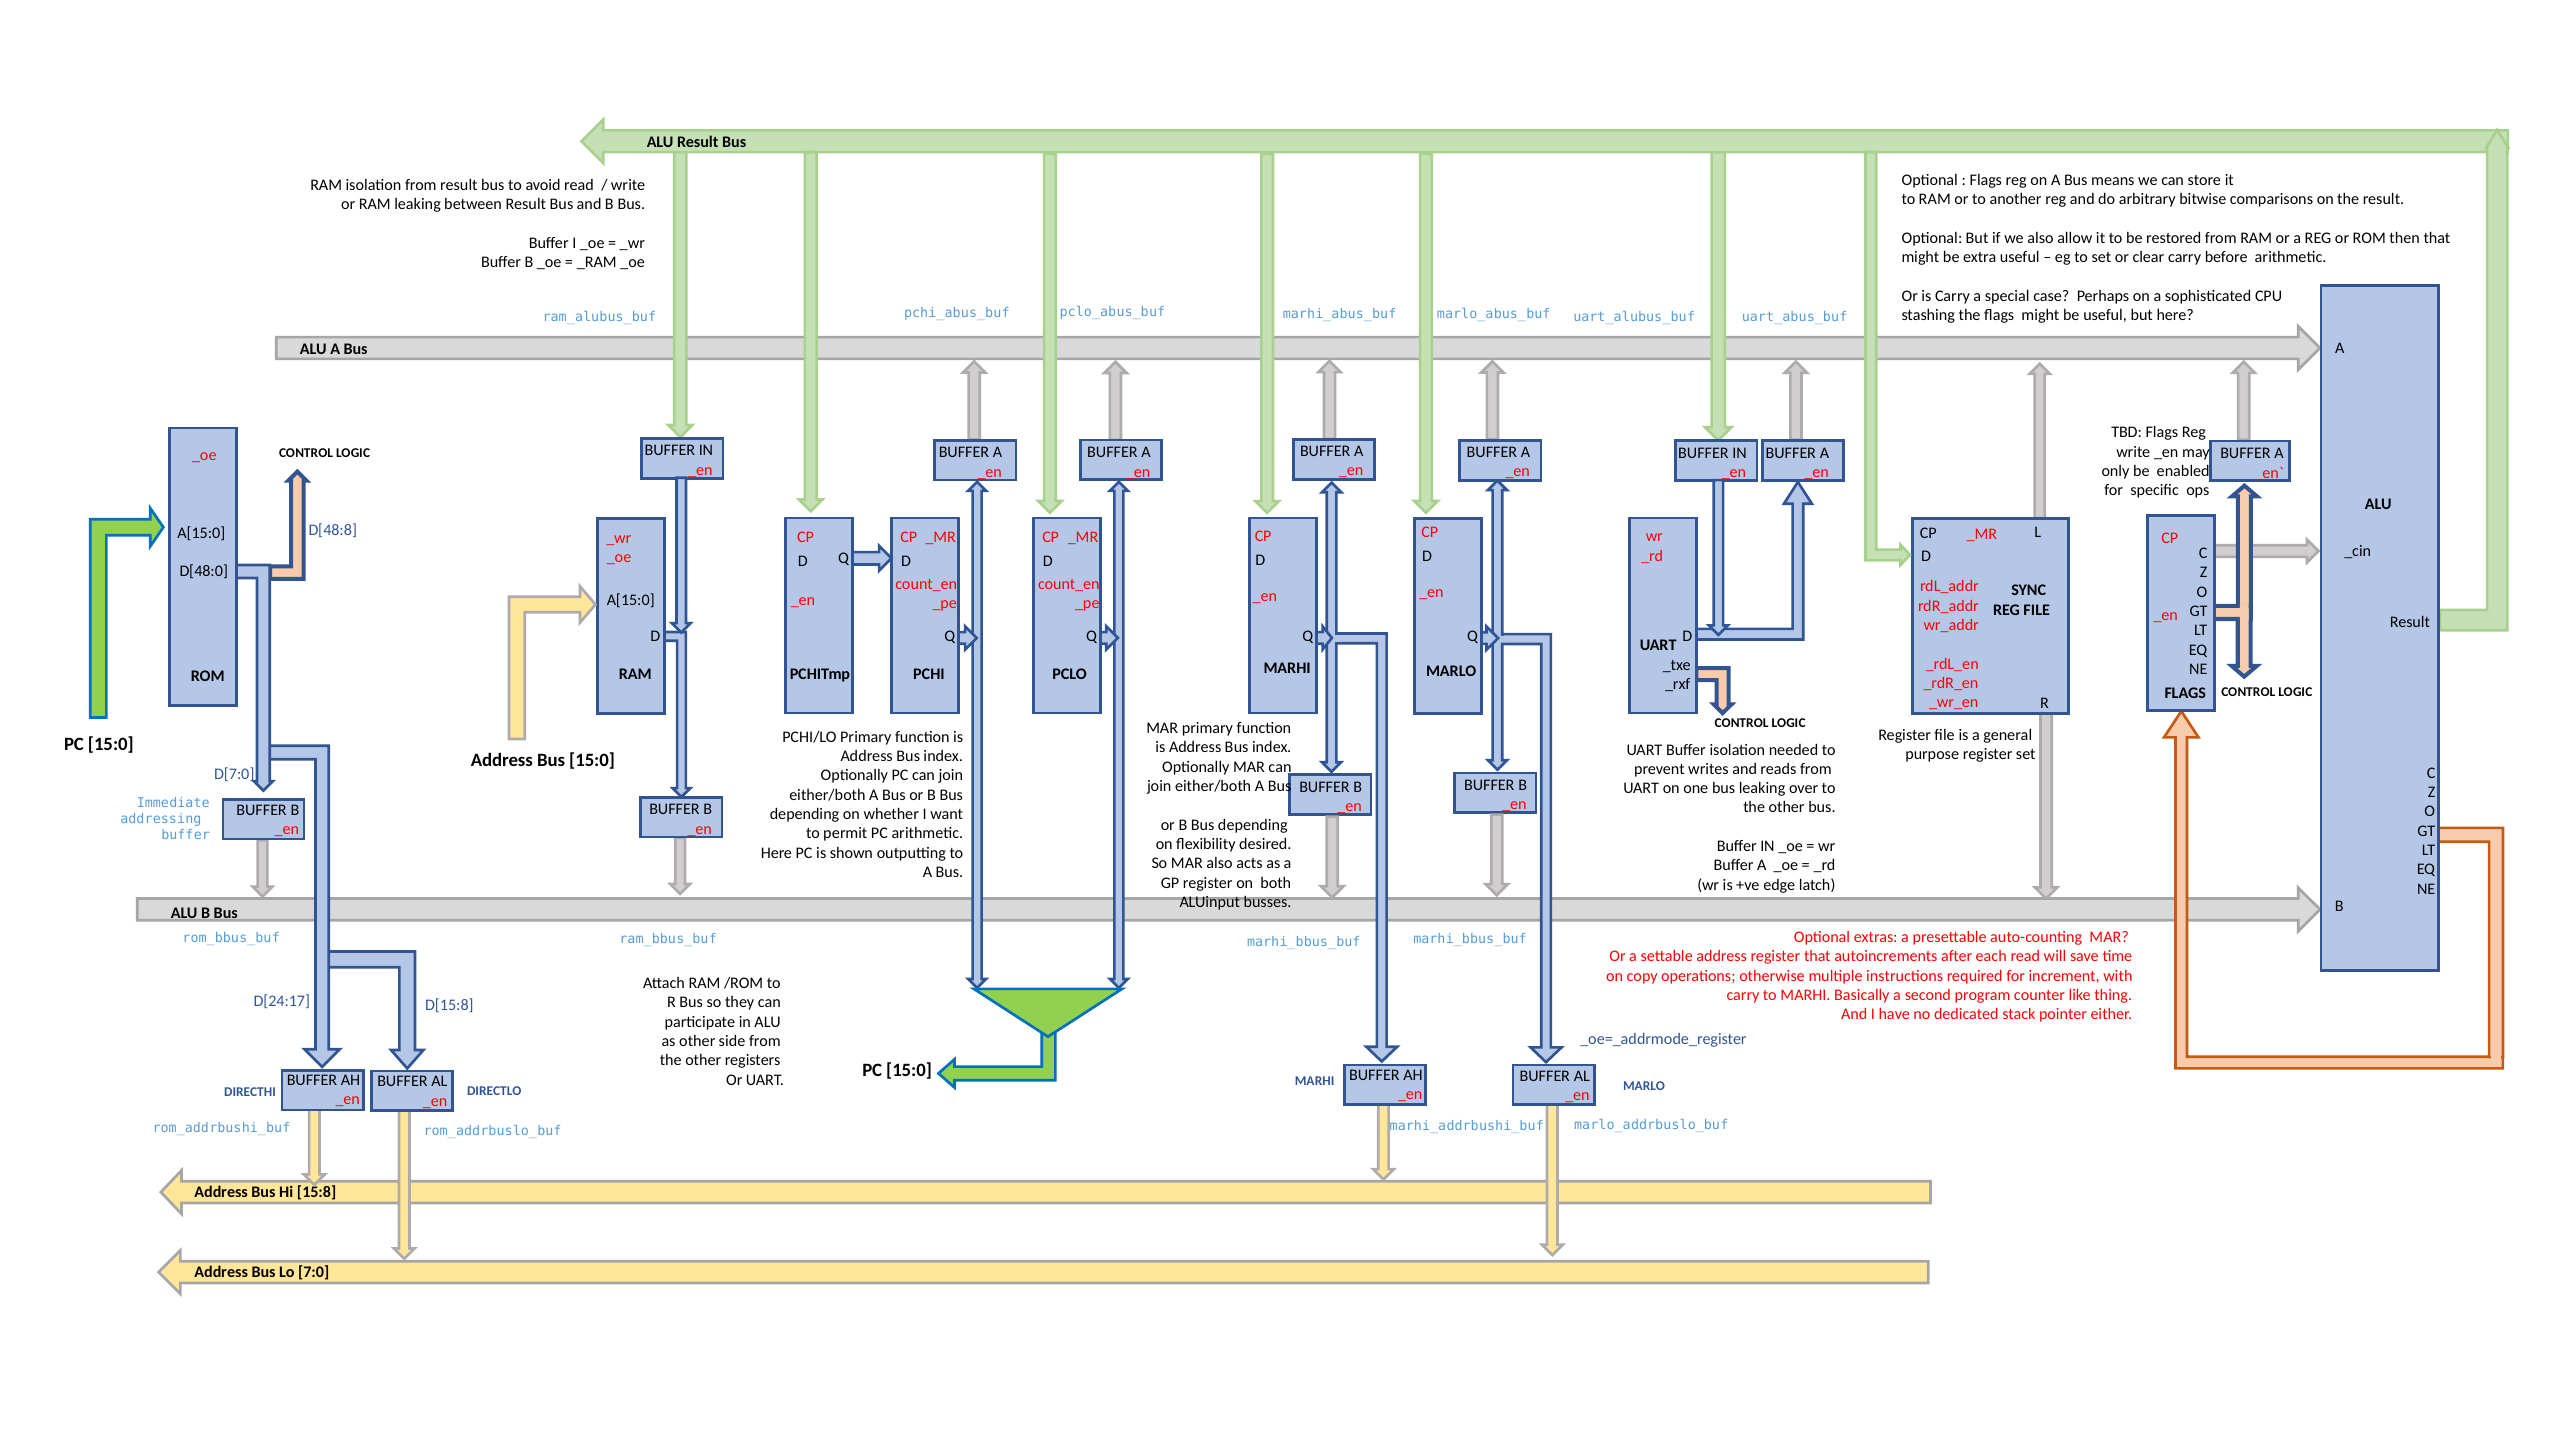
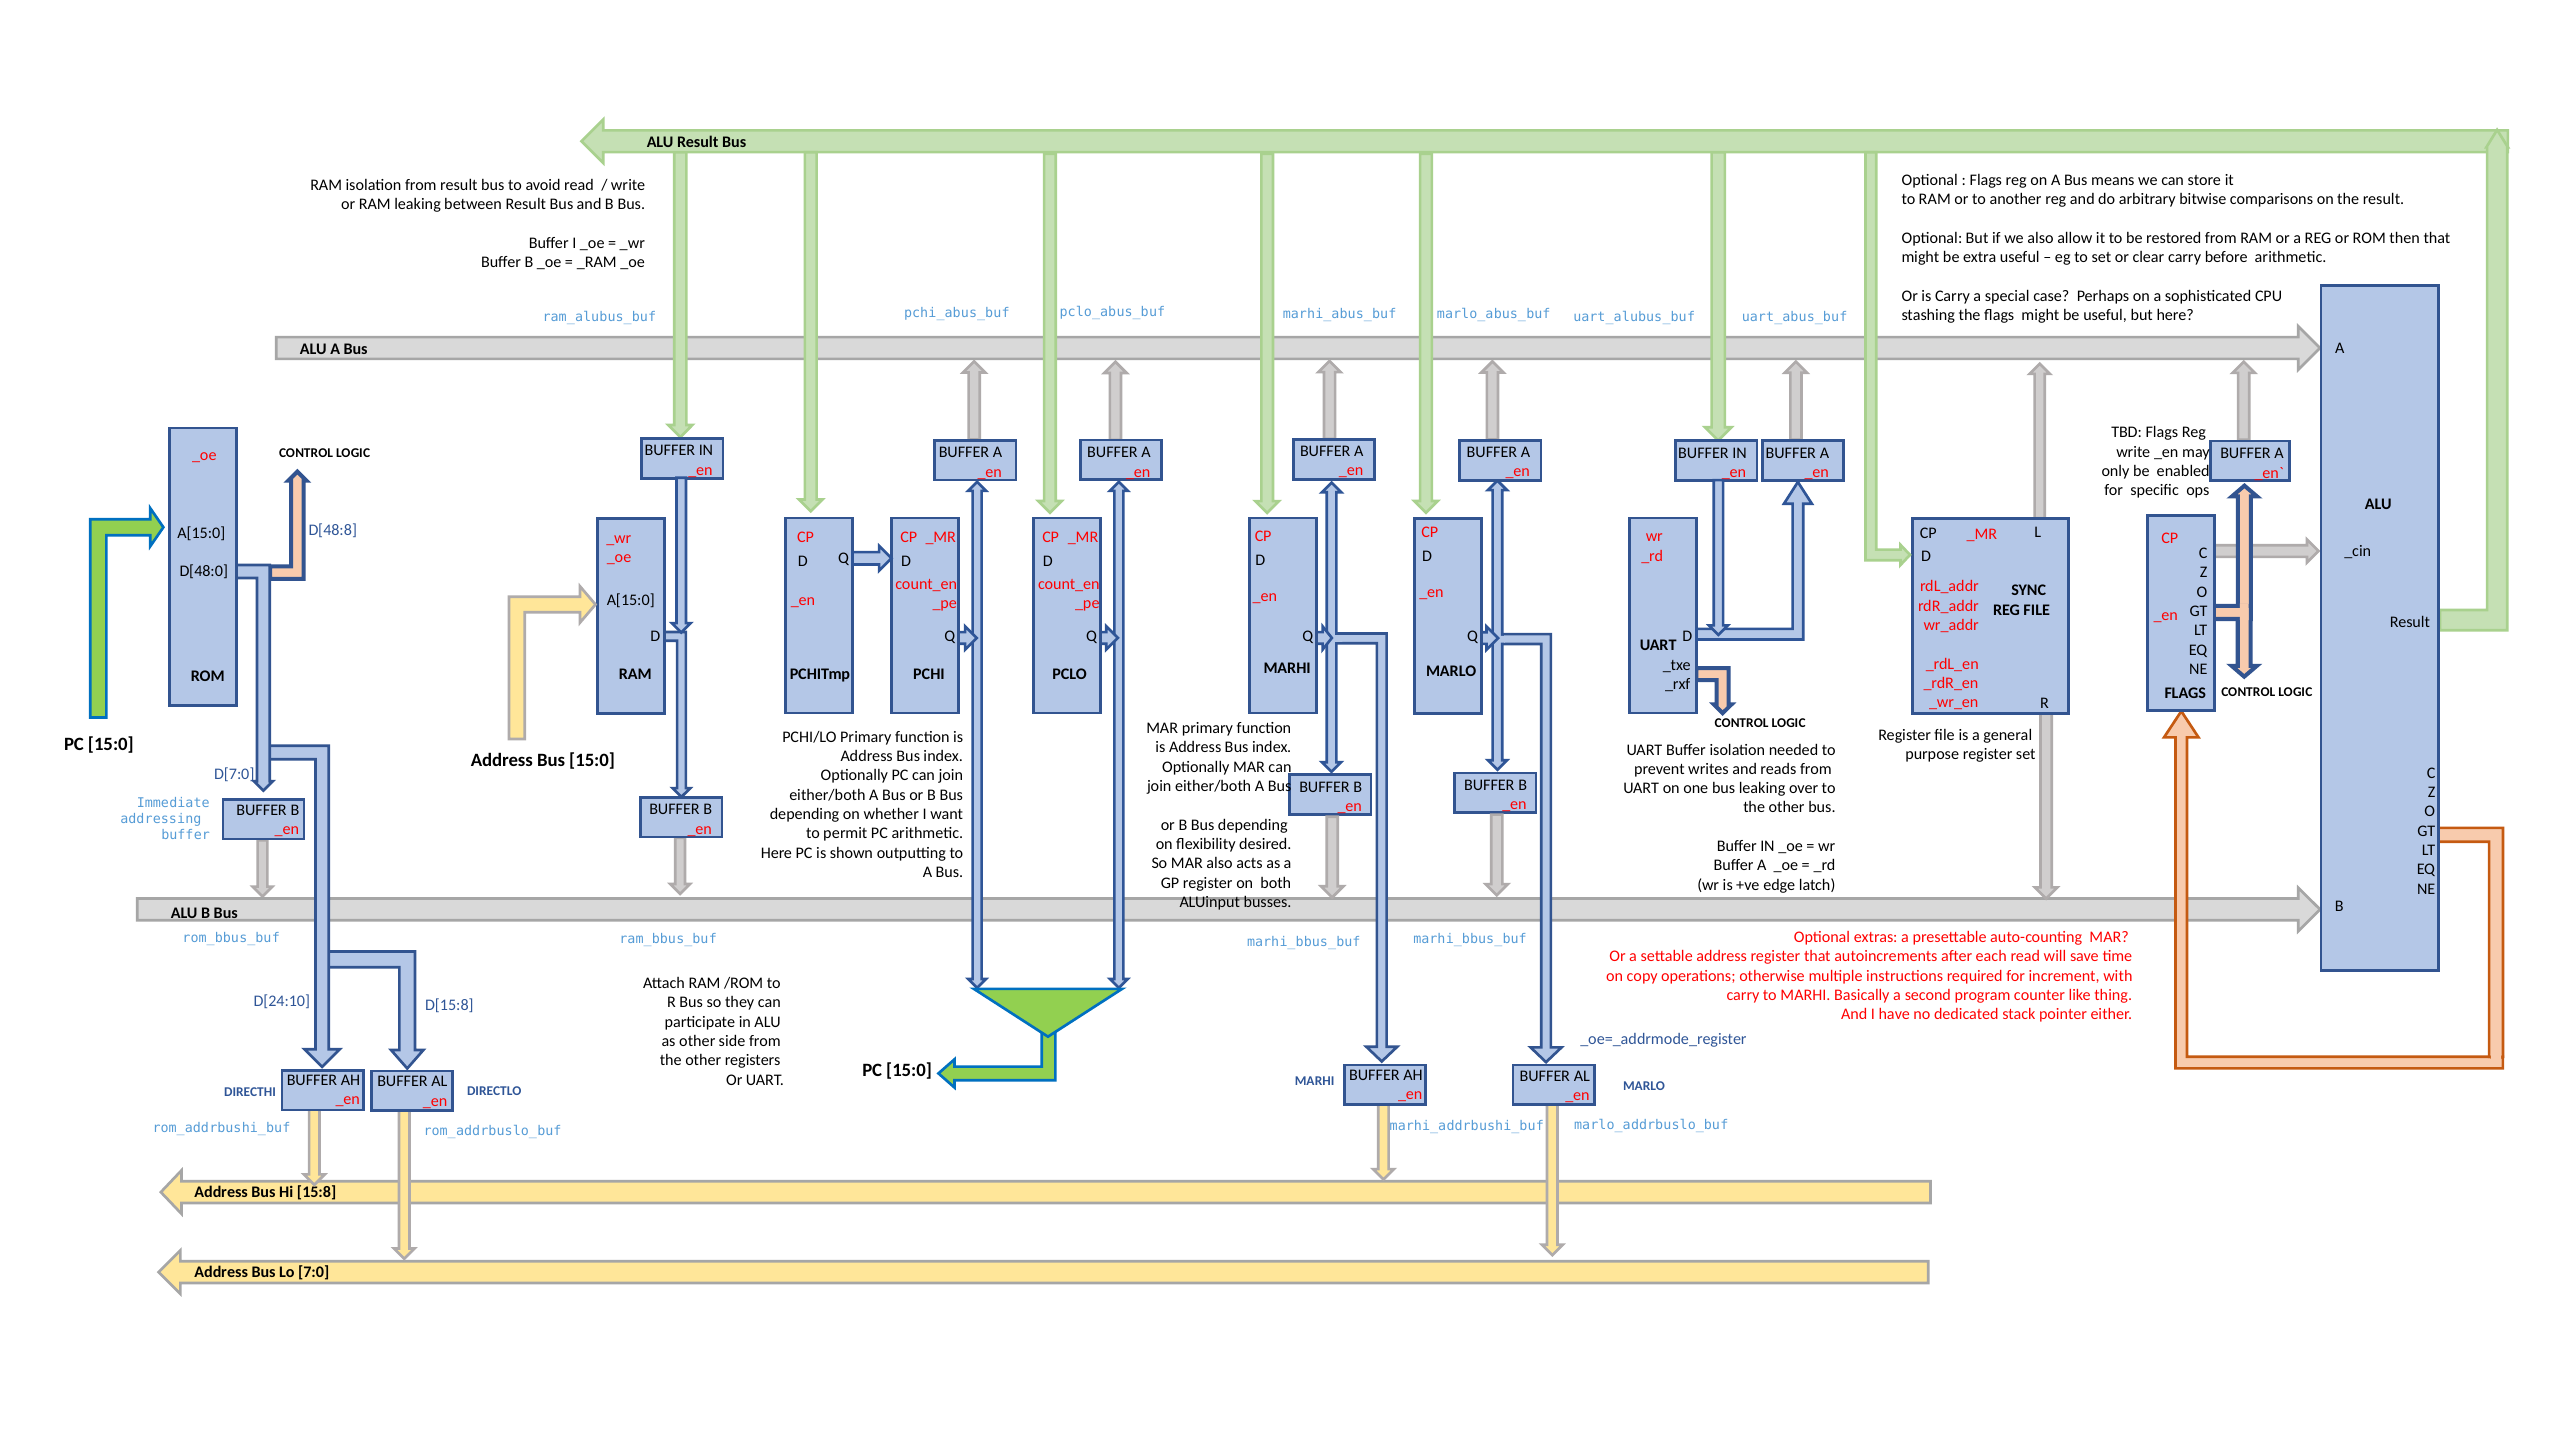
D[24:17: D[24:17 -> D[24:10
